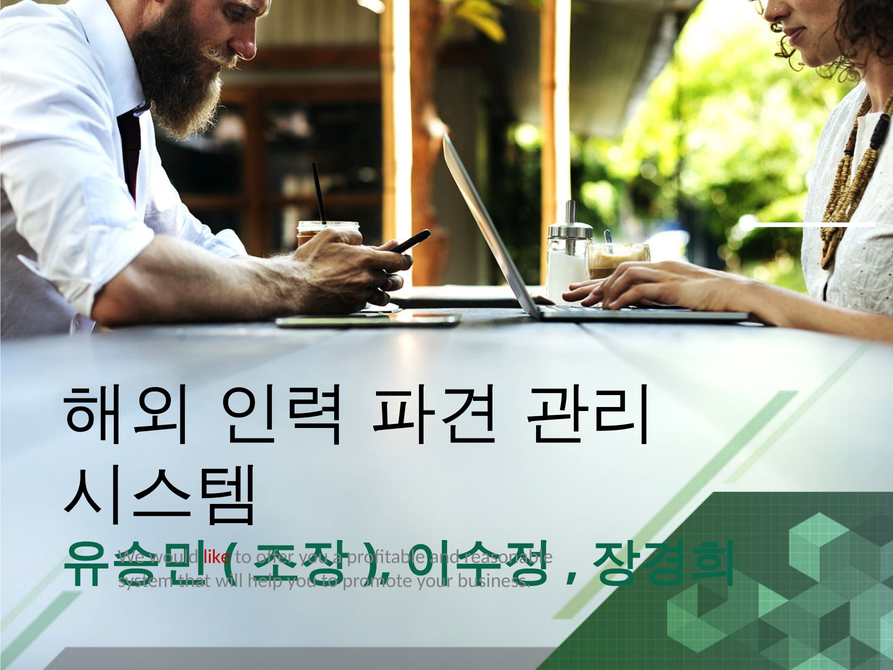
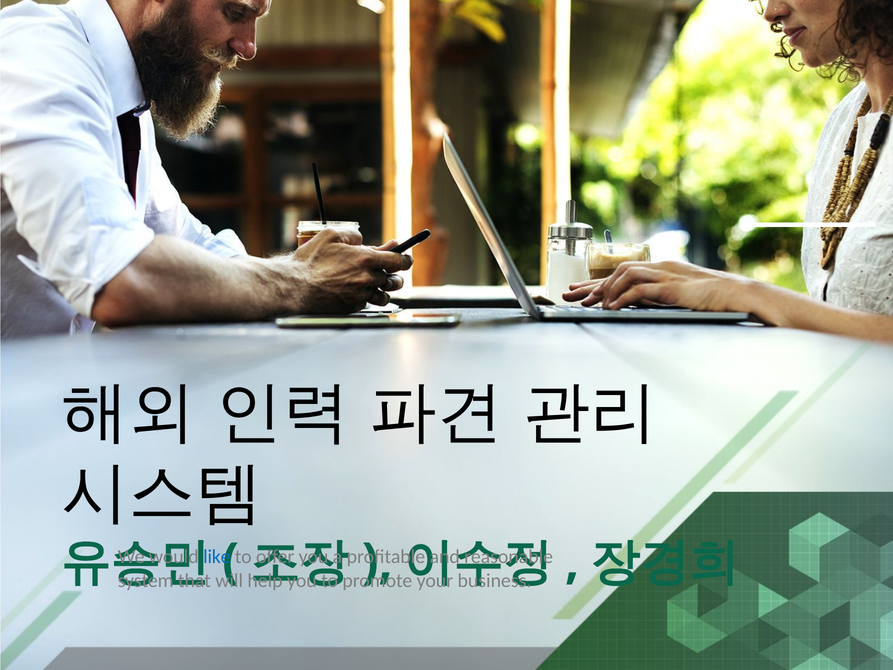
like colour: red -> blue
